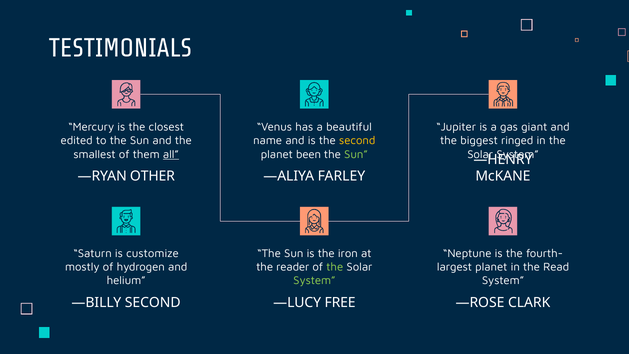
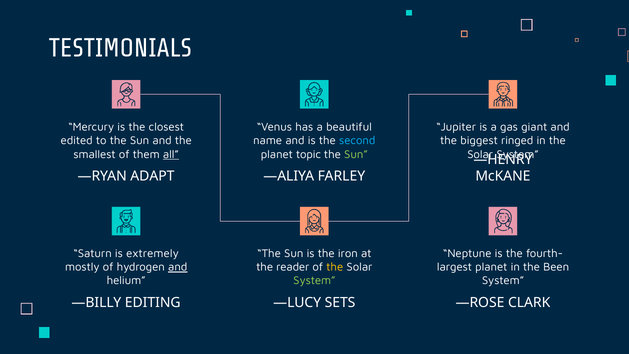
second at (357, 141) colour: yellow -> light blue
been: been -> topic
OTHER: OTHER -> ADAPT
customize: customize -> extremely
and at (178, 267) underline: none -> present
the at (335, 267) colour: light green -> yellow
Read: Read -> Been
—BILLY SECOND: SECOND -> EDITING
FREE: FREE -> SETS
